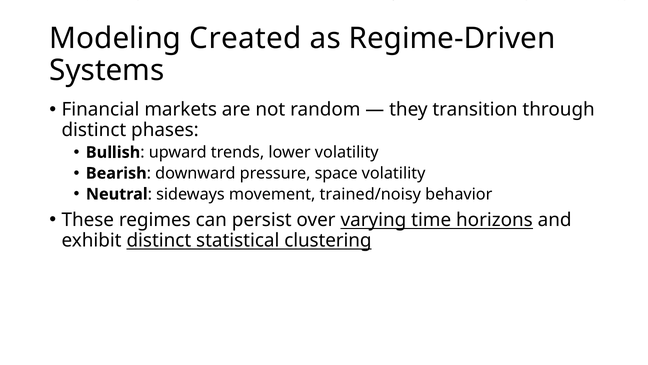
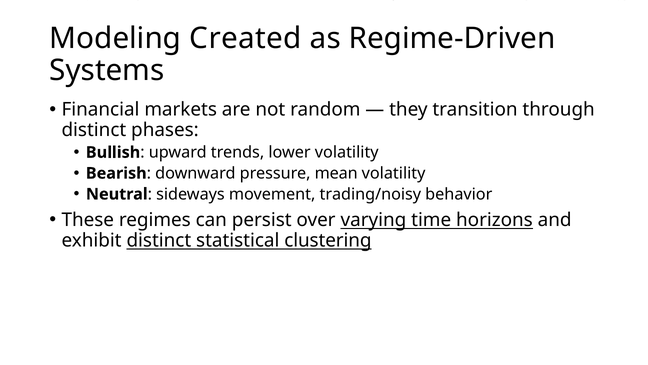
pressure space: space -> mean
trained/noisy: trained/noisy -> trading/noisy
